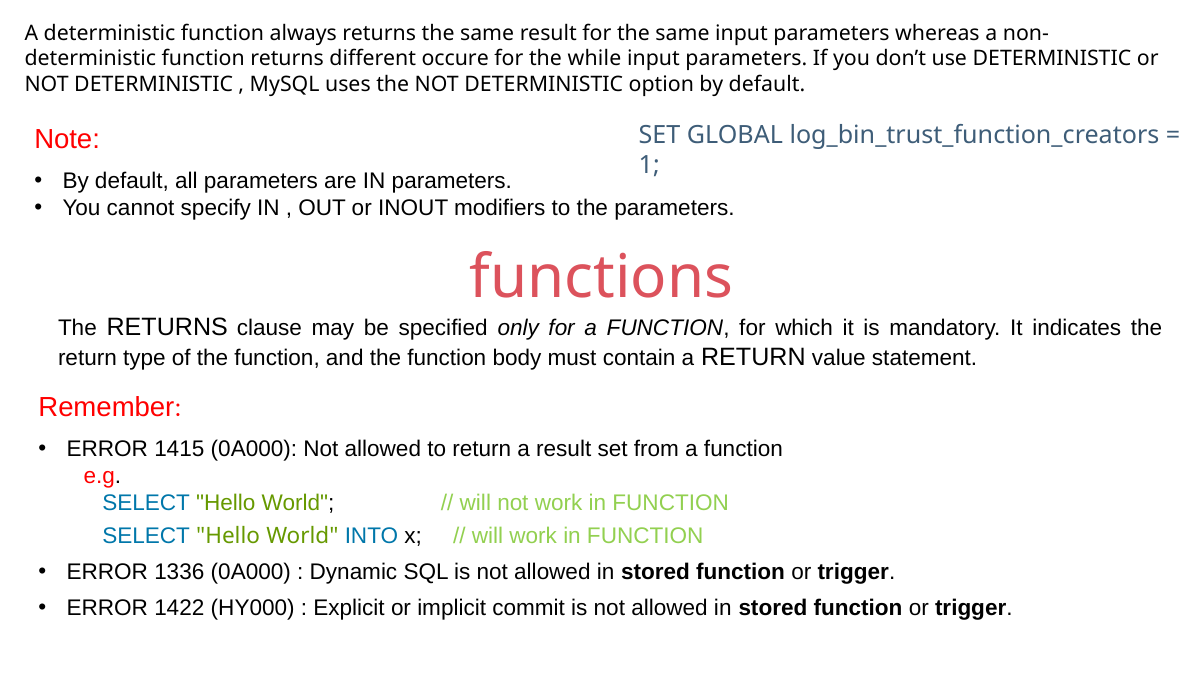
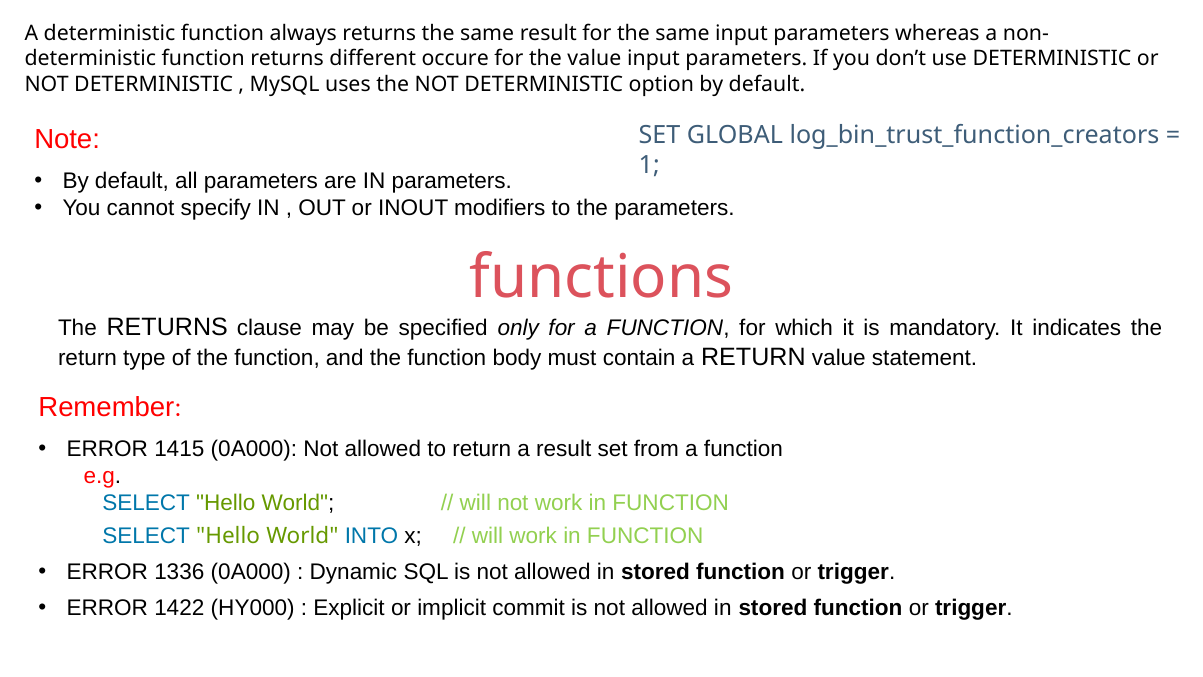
the while: while -> value
